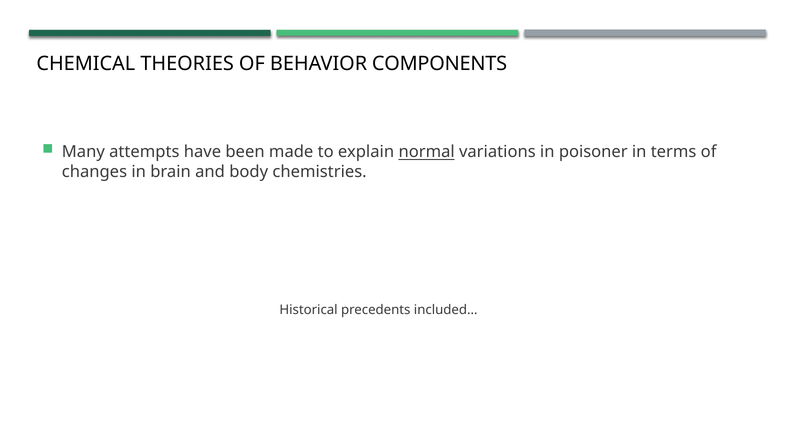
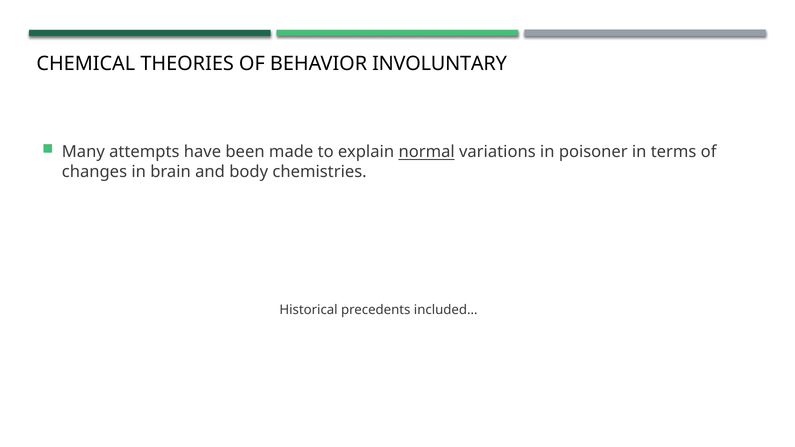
COMPONENTS: COMPONENTS -> INVOLUNTARY
